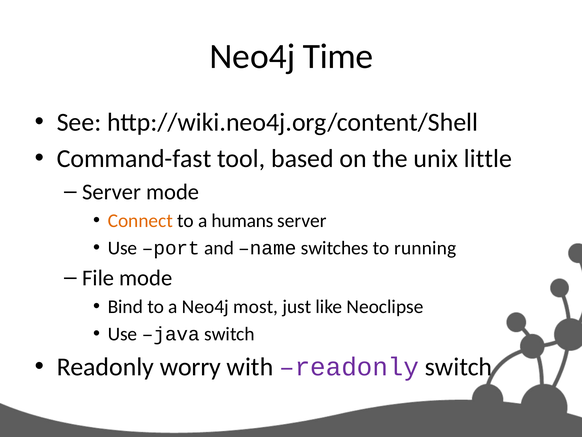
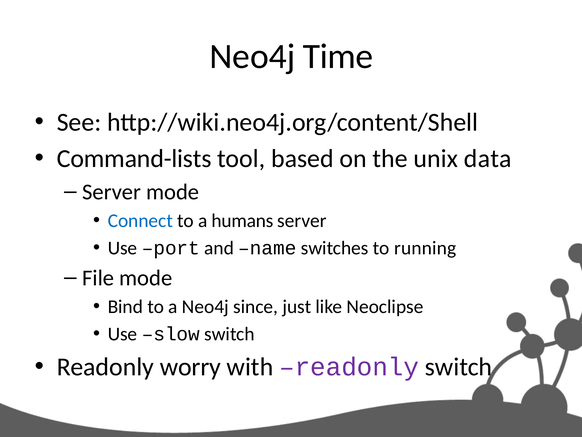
Command-fast: Command-fast -> Command-lists
little: little -> data
Connect colour: orange -> blue
most: most -> since
java: java -> slow
